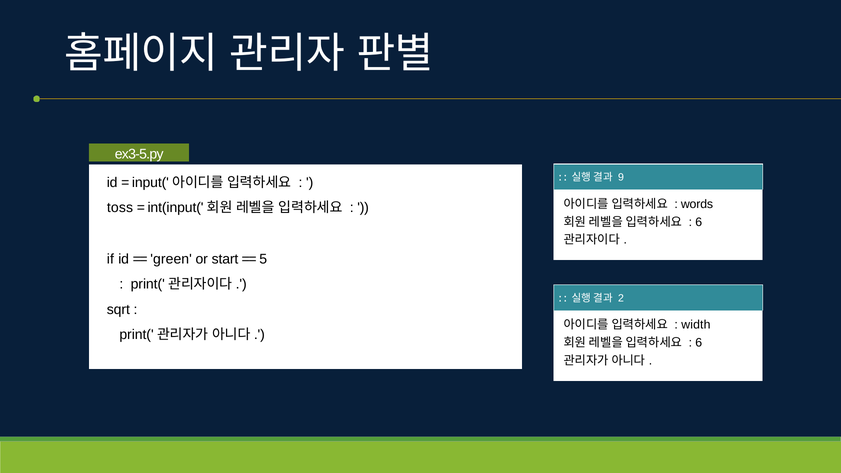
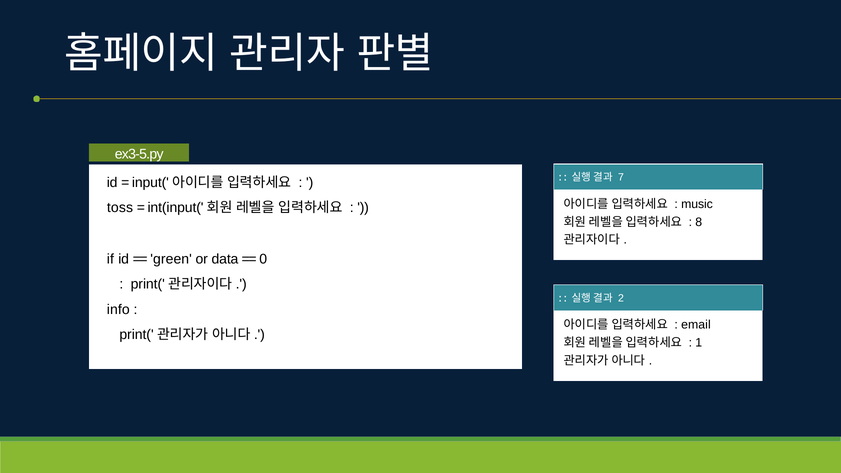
9: 9 -> 7
words: words -> music
6 at (699, 222): 6 -> 8
start: start -> data
5: 5 -> 0
sqrt: sqrt -> info
width: width -> email
6 at (699, 343): 6 -> 1
